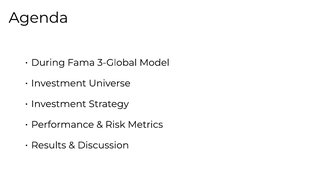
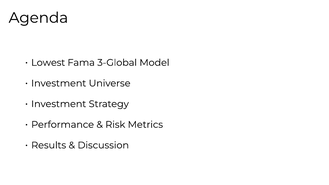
During: During -> Lowest
